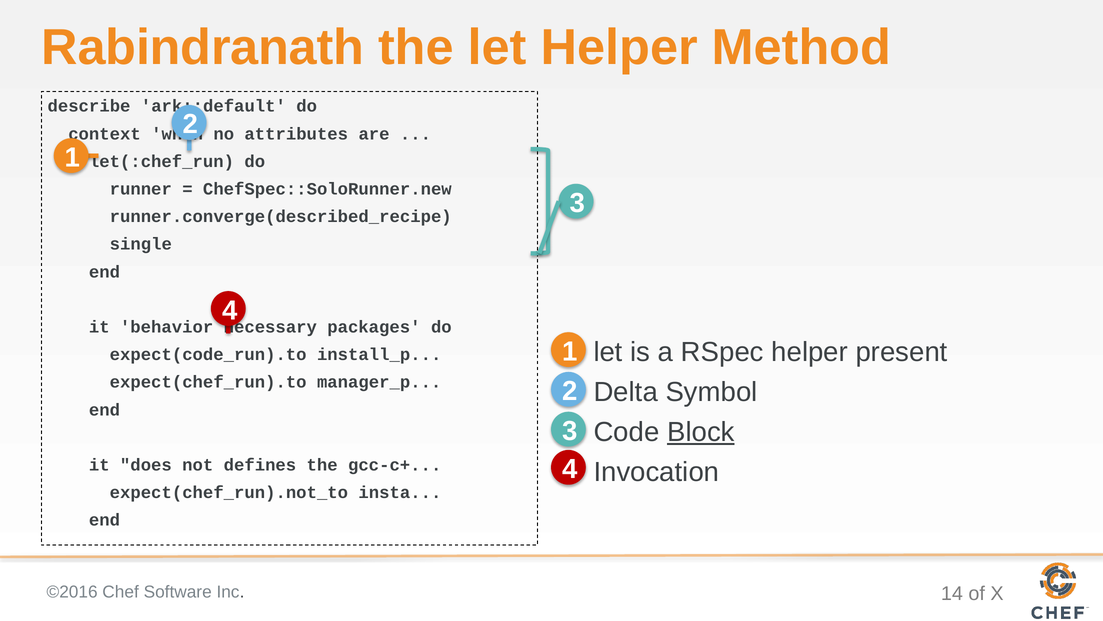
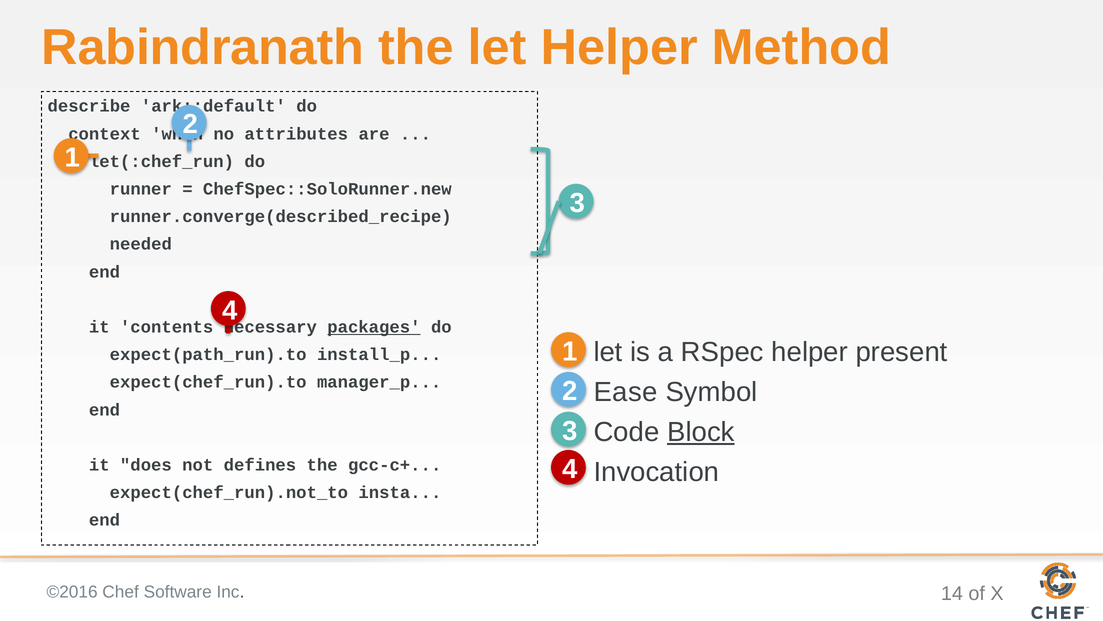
single: single -> needed
behavior: behavior -> contents
packages underline: none -> present
expect(code_run).to: expect(code_run).to -> expect(path_run).to
Delta: Delta -> Ease
